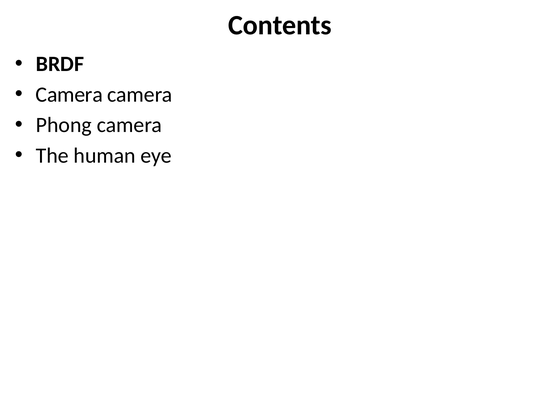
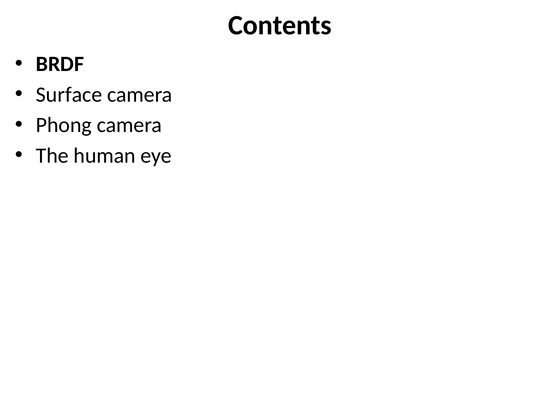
Camera at (69, 95): Camera -> Surface
